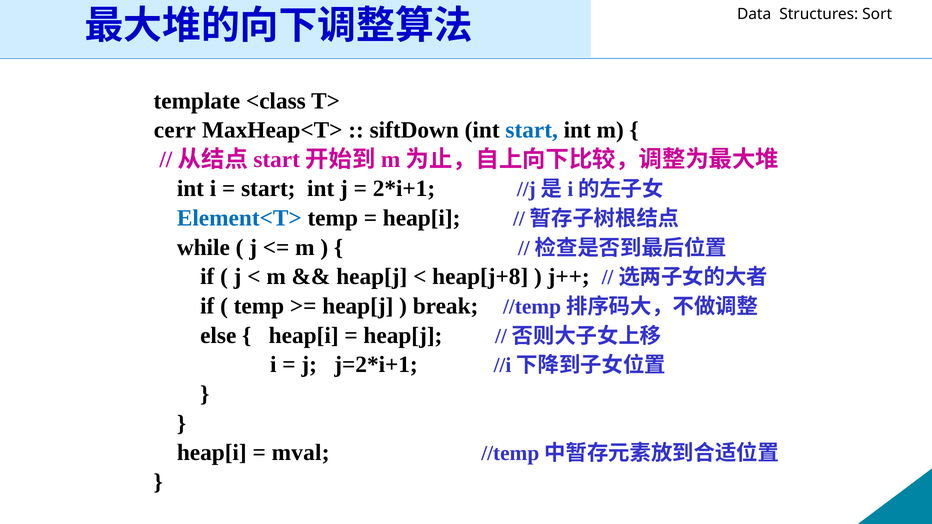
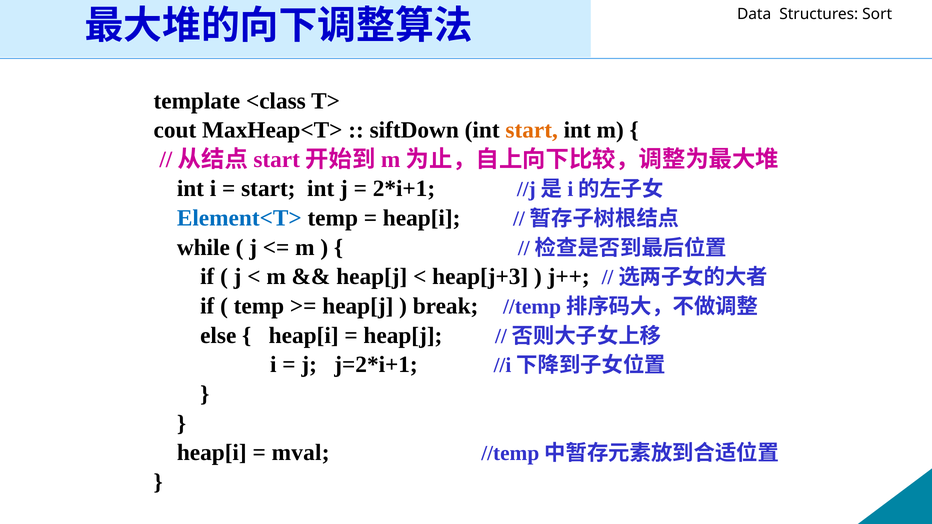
cerr: cerr -> cout
start at (532, 130) colour: blue -> orange
heap[j+8: heap[j+8 -> heap[j+3
